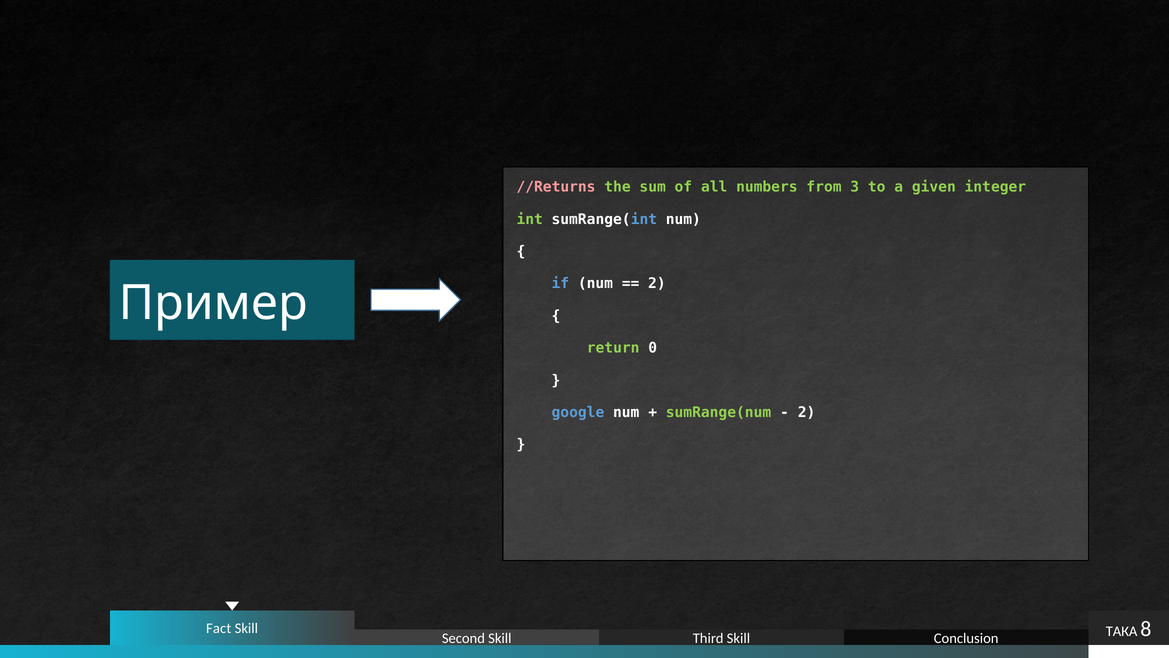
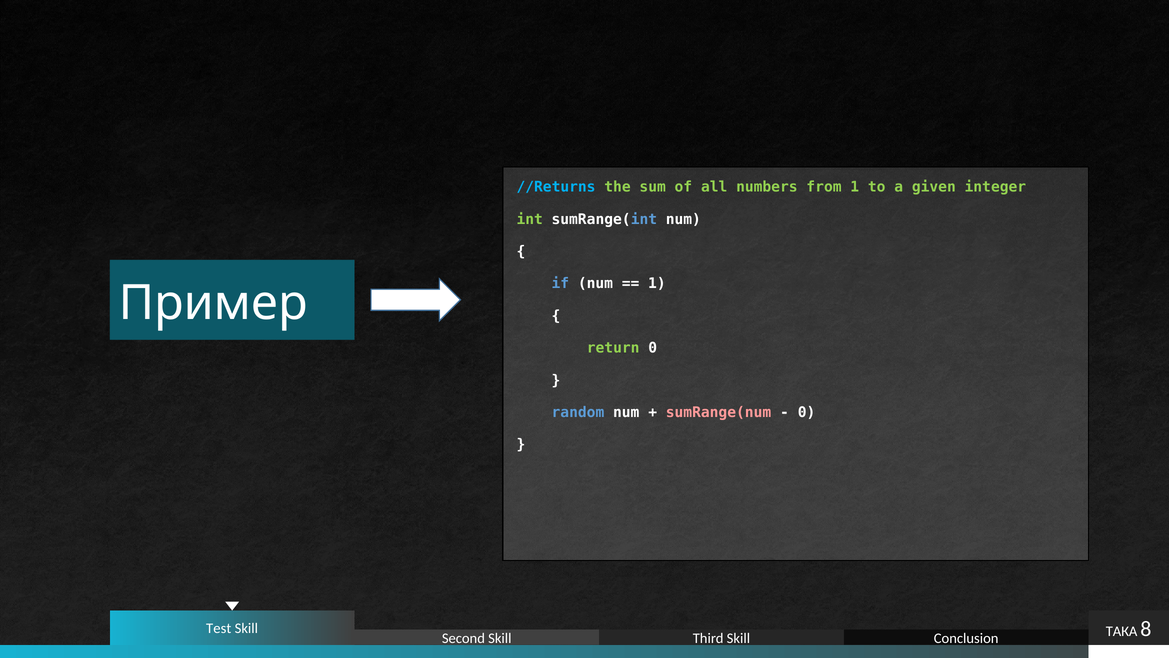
//Returns colour: pink -> light blue
from 3: 3 -> 1
2 at (657, 283): 2 -> 1
google: google -> random
sumRange(num colour: light green -> pink
2 at (807, 412): 2 -> 0
Fact: Fact -> Test
